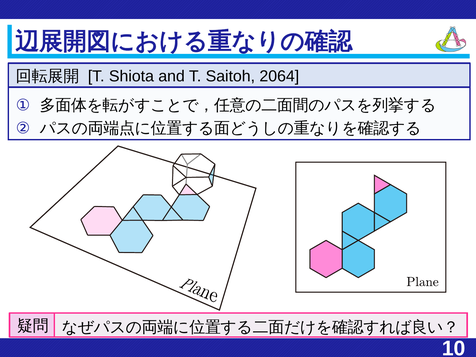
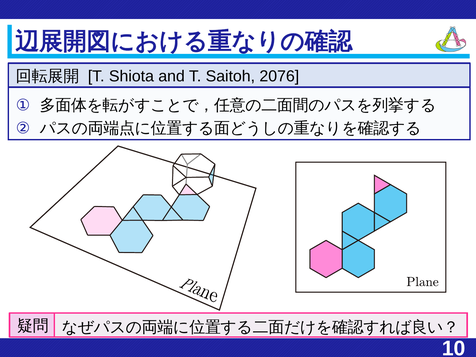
2064: 2064 -> 2076
